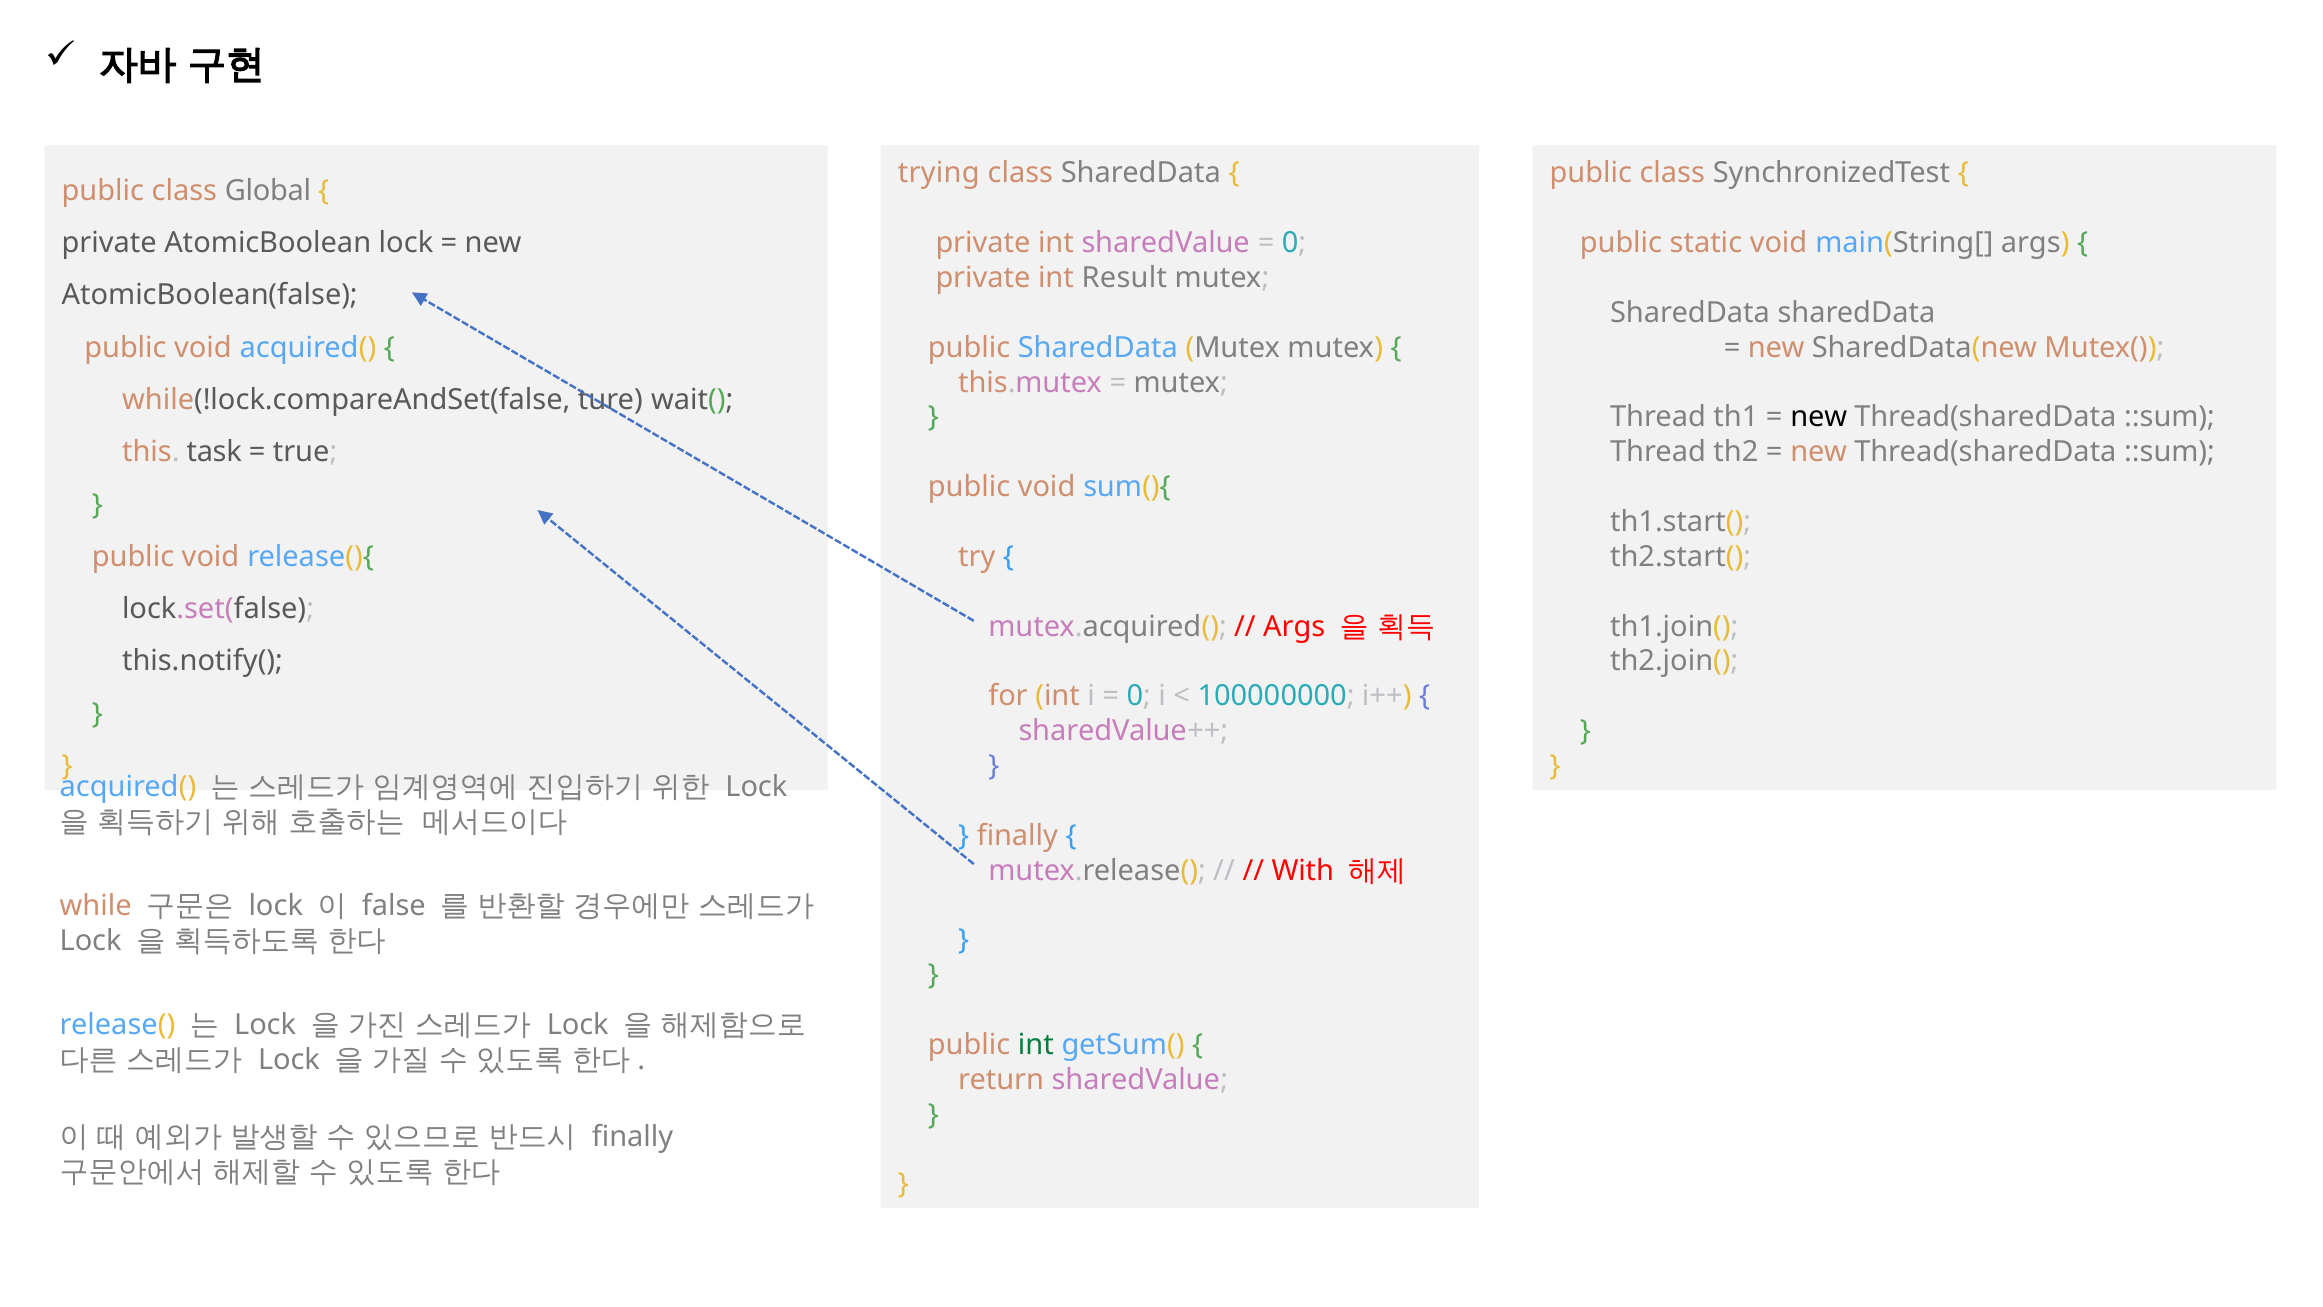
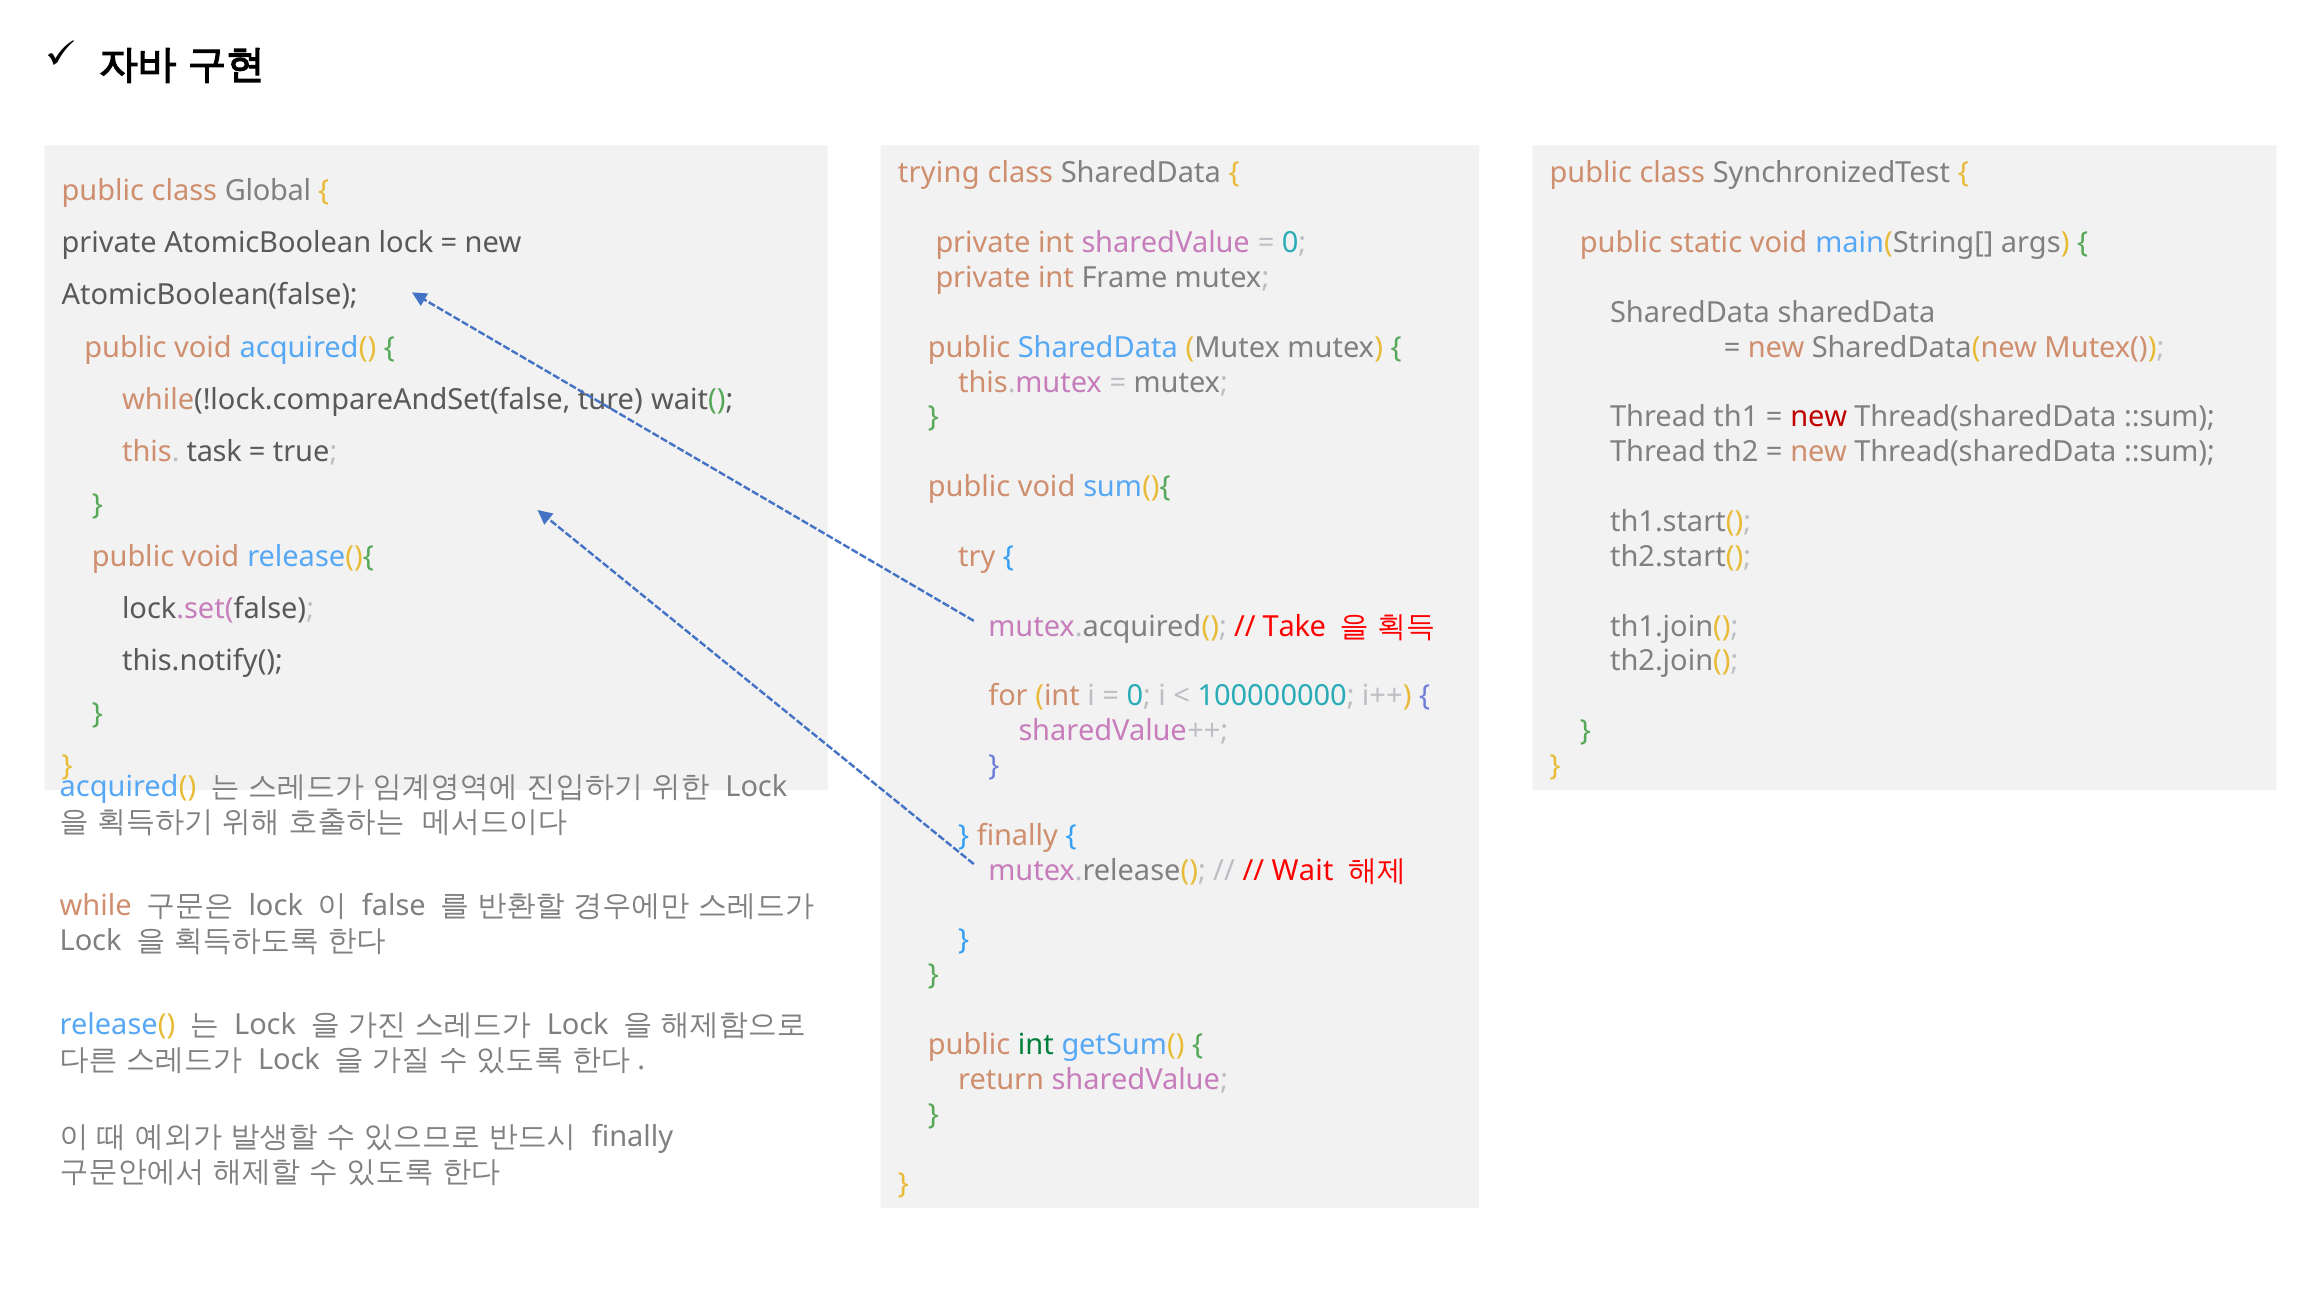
Result: Result -> Frame
new at (1819, 417) colour: black -> red
Args at (1294, 626): Args -> Take
With: With -> Wait
